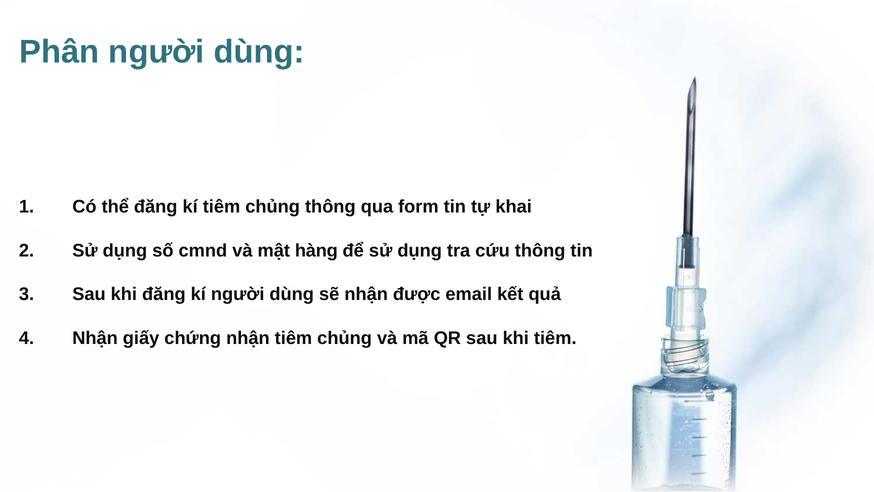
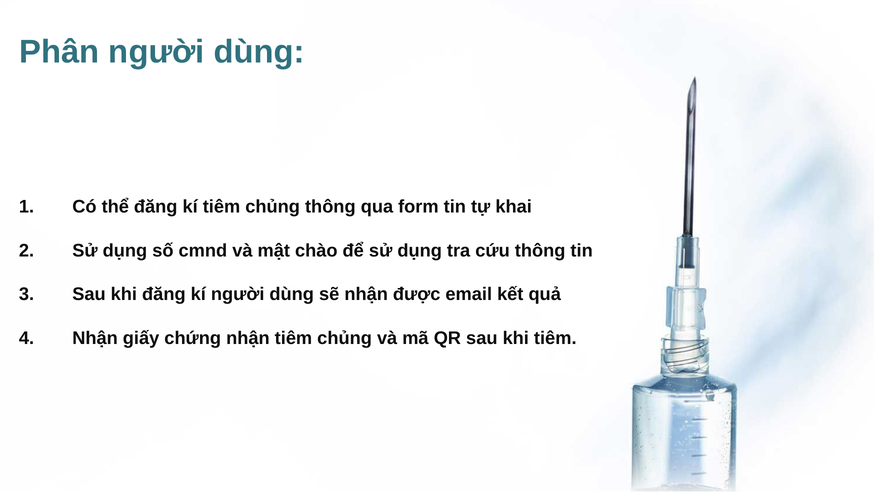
hàng: hàng -> chào
